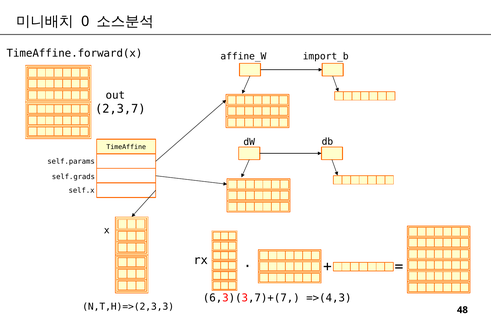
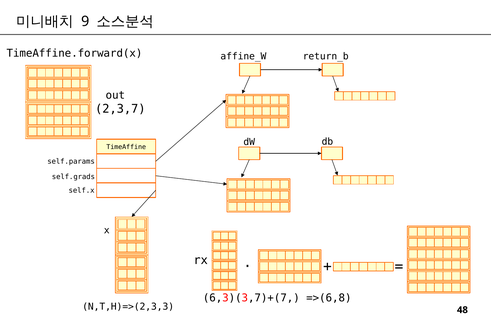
0: 0 -> 9
import_b: import_b -> return_b
=>(4,3: =>(4,3 -> =>(6,8
